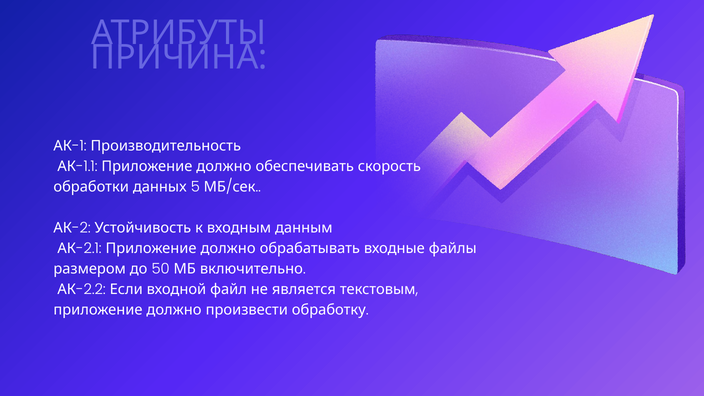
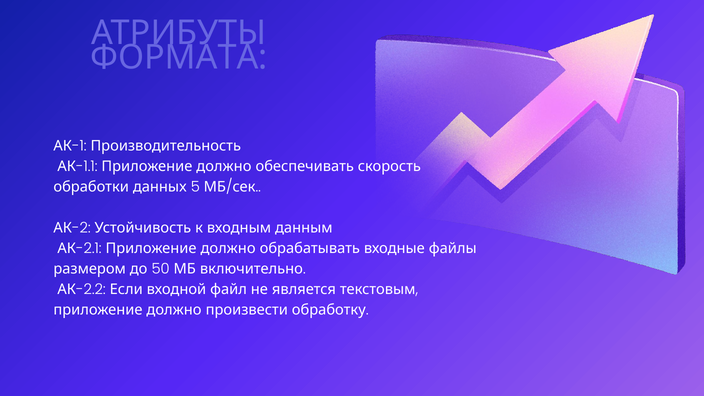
ПРИЧИНА: ПРИЧИНА -> ФОРМАТА
